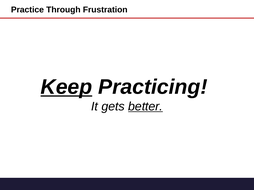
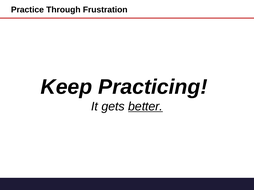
Keep underline: present -> none
